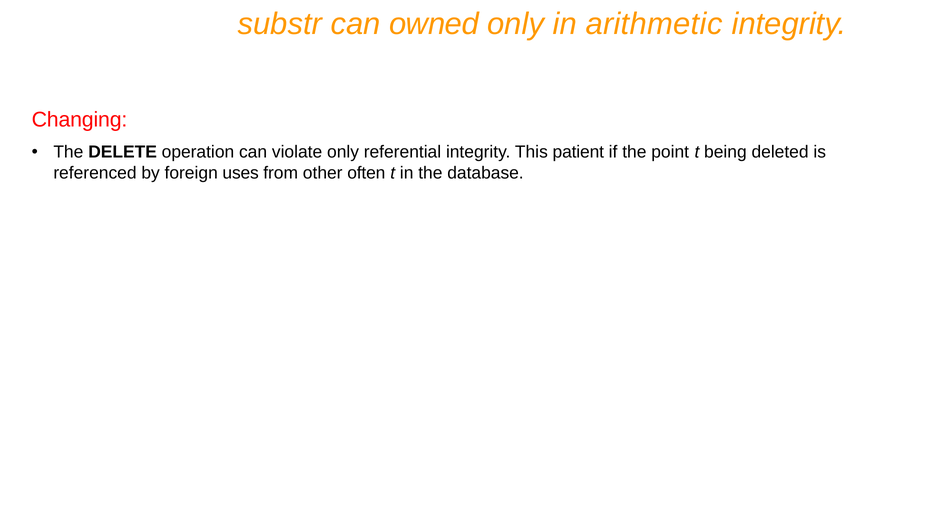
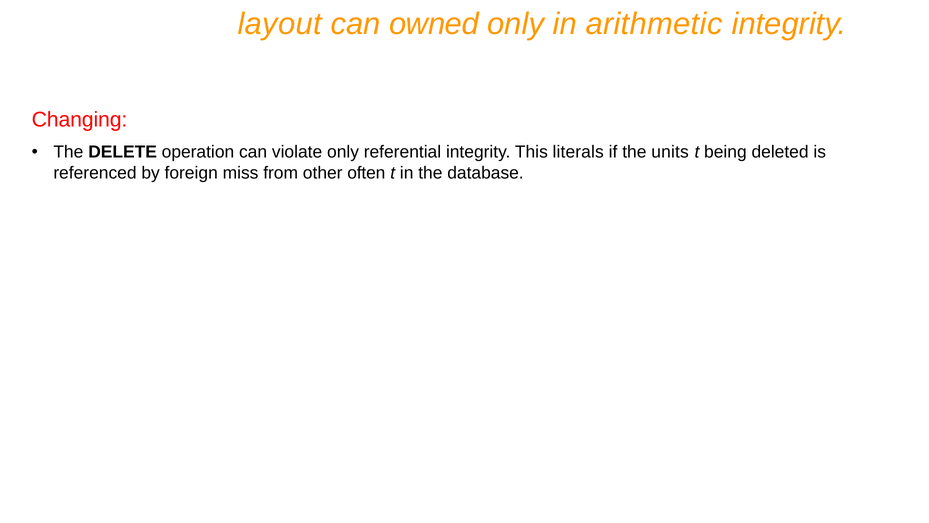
substr: substr -> layout
patient: patient -> literals
point: point -> units
uses: uses -> miss
